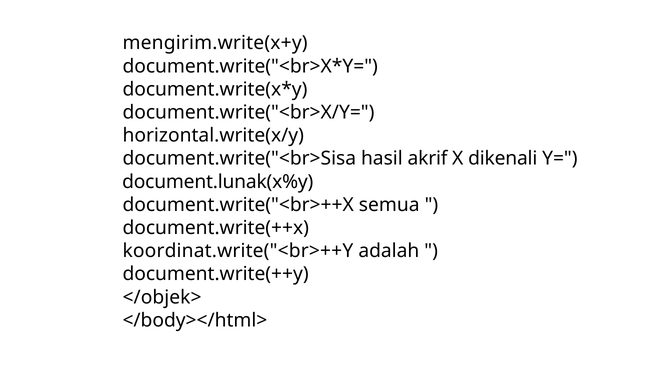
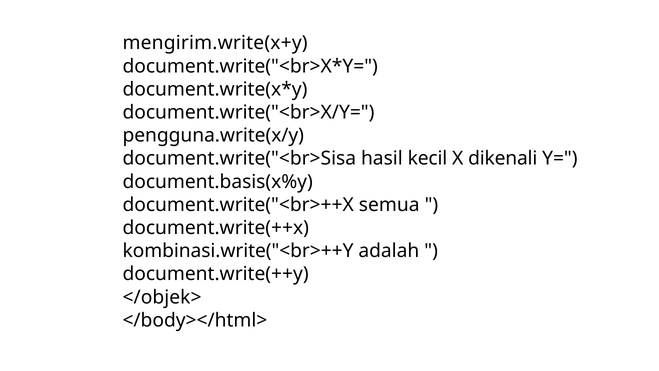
horizontal.write(x/y: horizontal.write(x/y -> pengguna.write(x/y
akrif: akrif -> kecil
document.lunak(x%y: document.lunak(x%y -> document.basis(x%y
koordinat.write("<br>++Y: koordinat.write("<br>++Y -> kombinasi.write("<br>++Y
